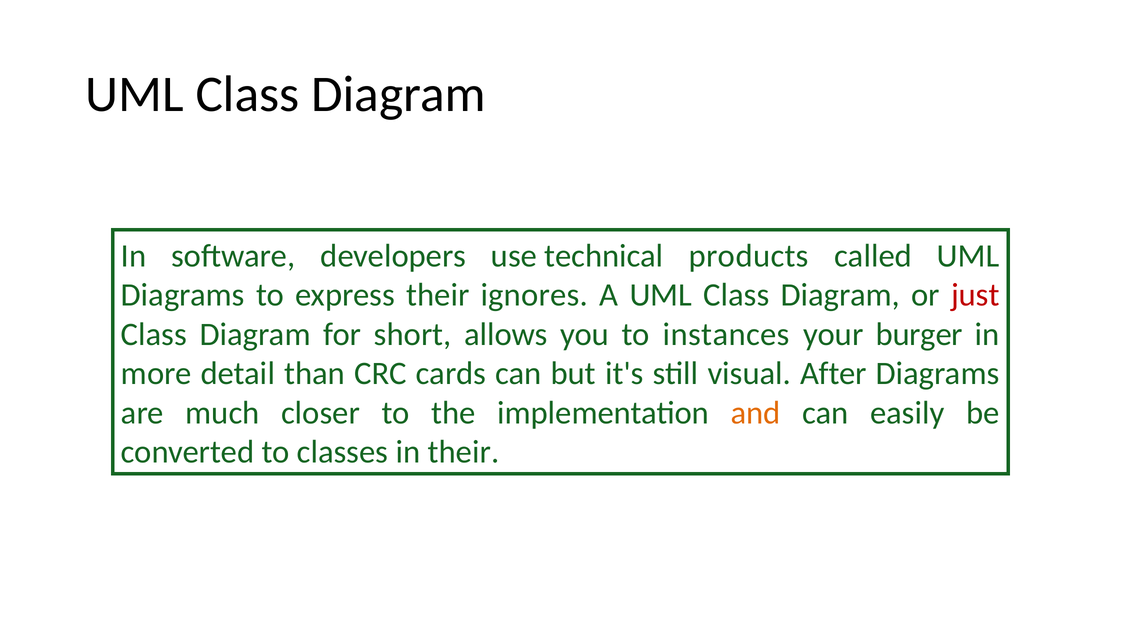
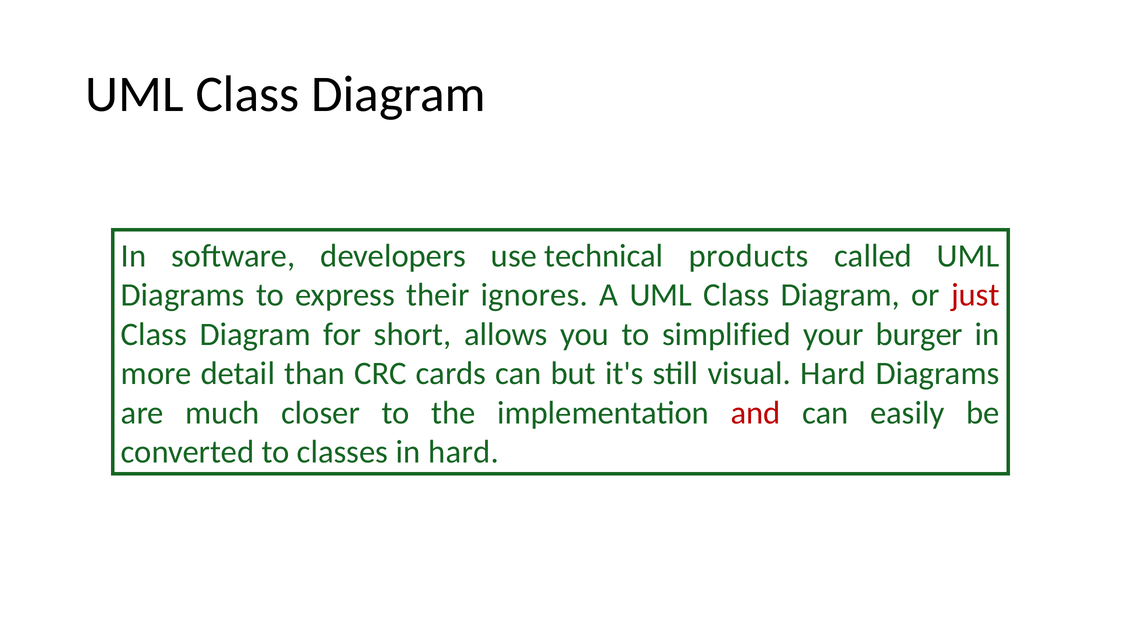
instances: instances -> simplified
visual After: After -> Hard
and colour: orange -> red
in their: their -> hard
